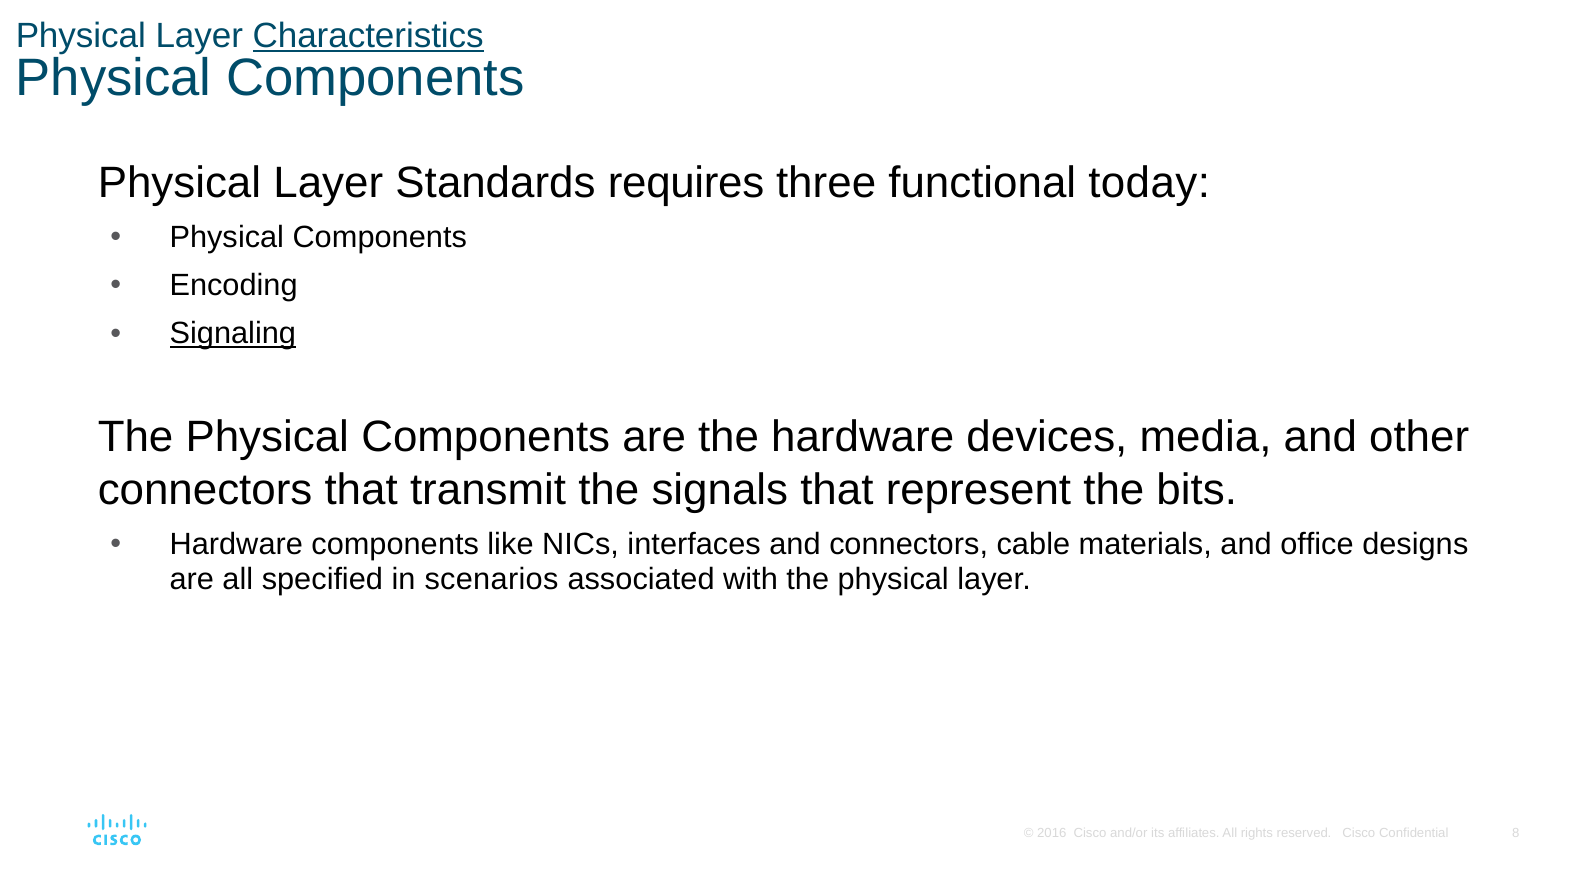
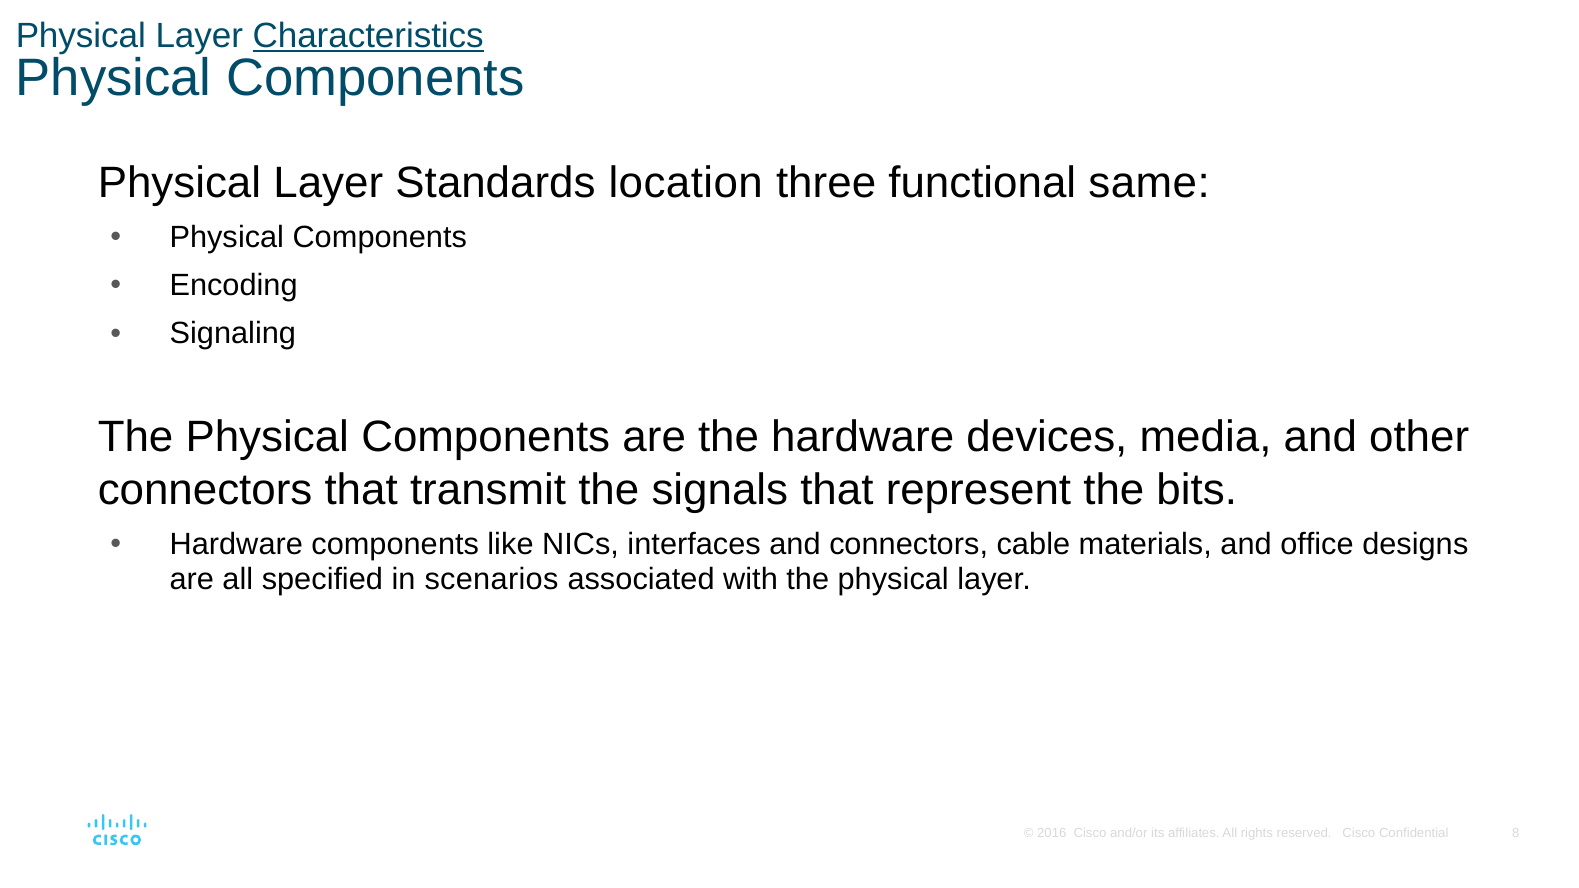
requires: requires -> location
today: today -> same
Signaling underline: present -> none
